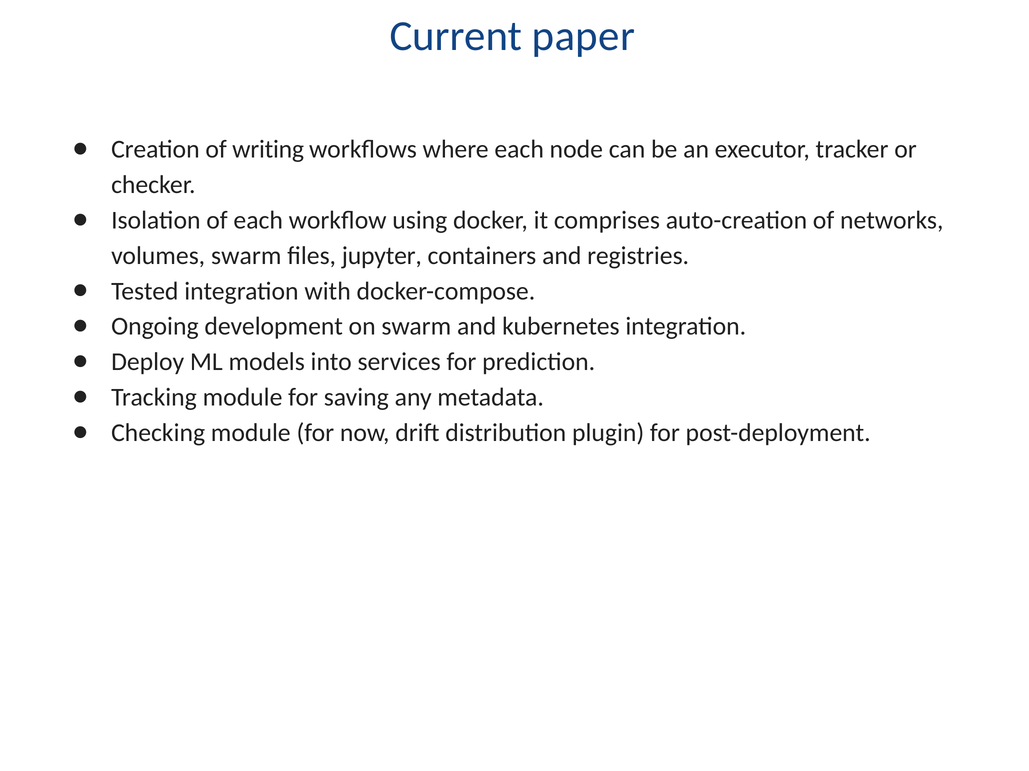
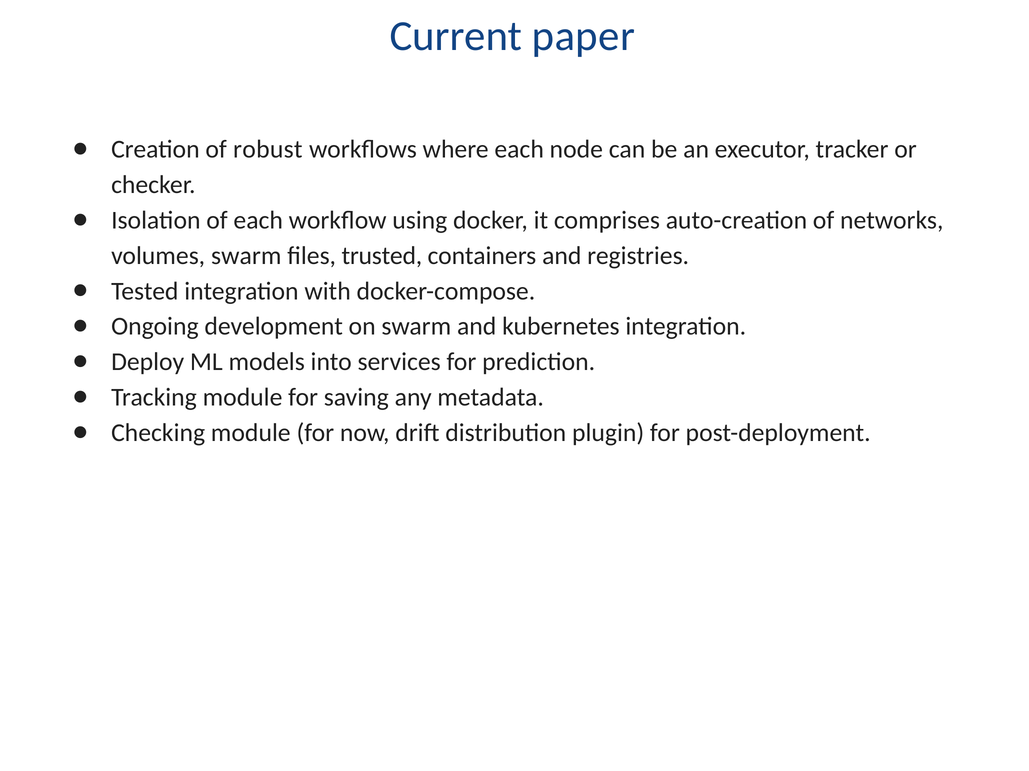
writing: writing -> robust
jupyter: jupyter -> trusted
